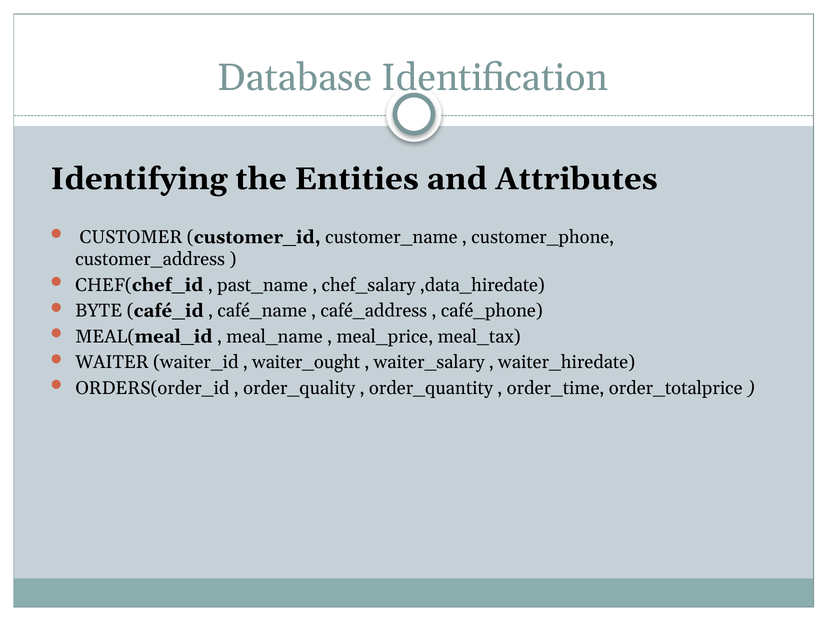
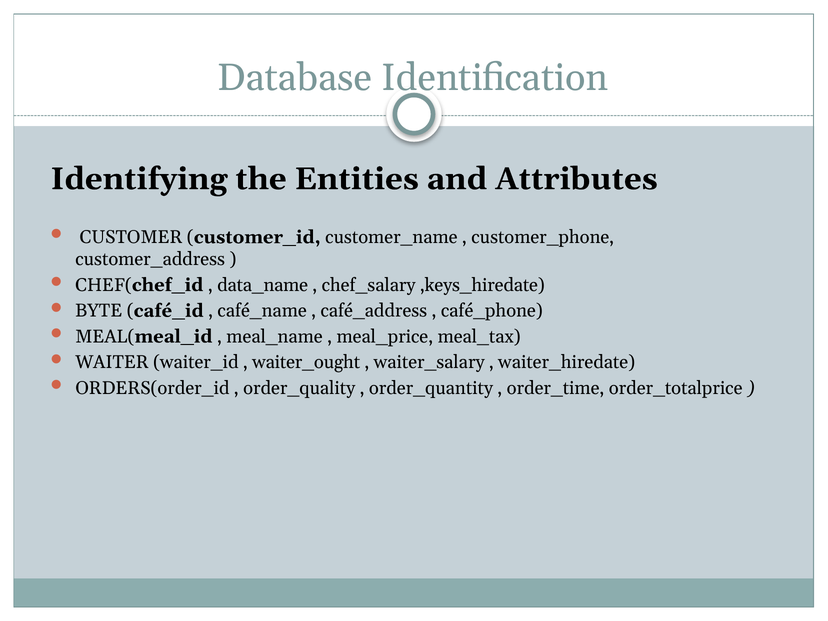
past_name: past_name -> data_name
,data_hiredate: ,data_hiredate -> ,keys_hiredate
